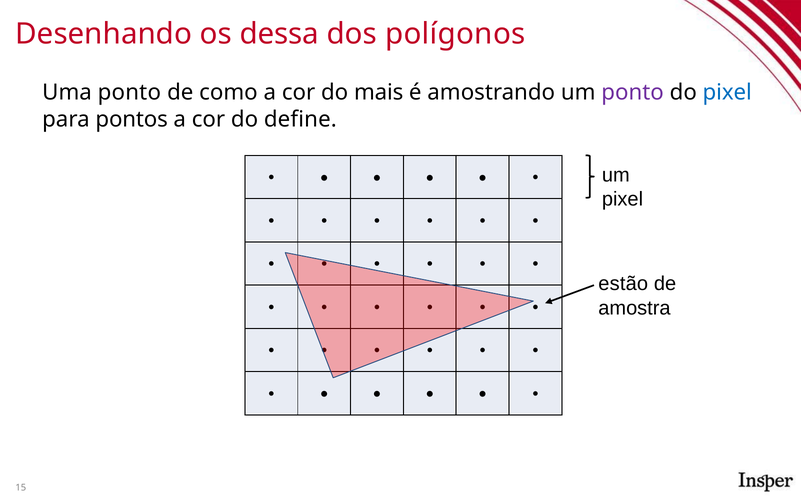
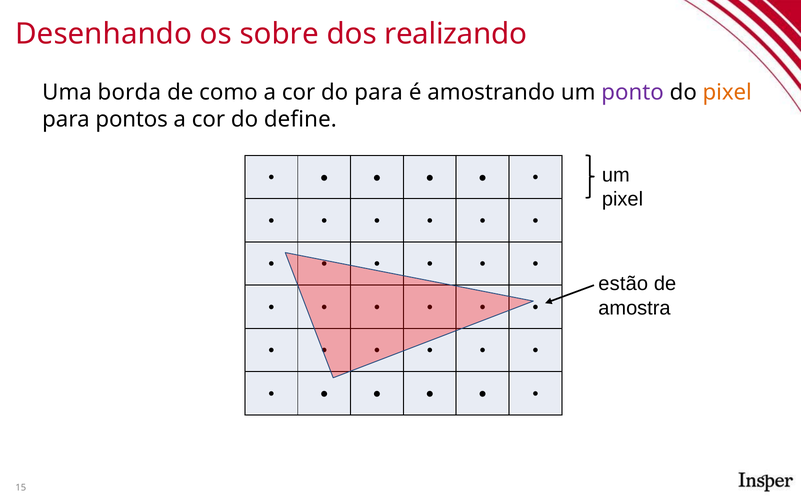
dessa: dessa -> sobre
polígonos: polígonos -> realizando
Uma ponto: ponto -> borda
do mais: mais -> para
pixel at (727, 92) colour: blue -> orange
